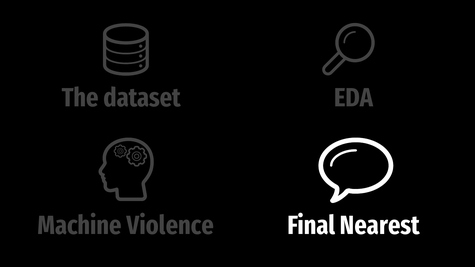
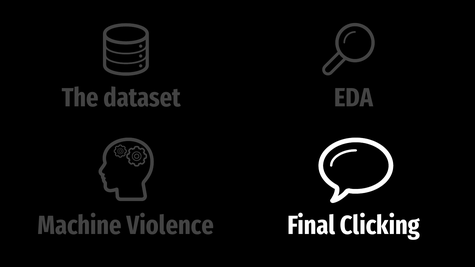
Nearest: Nearest -> Clicking
